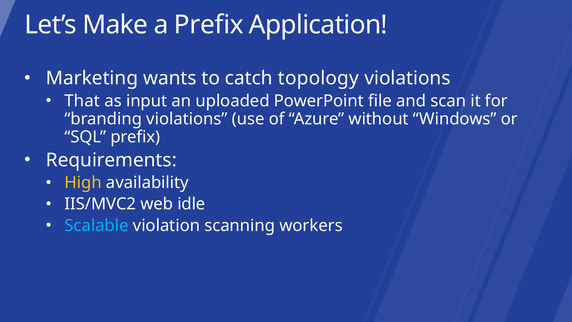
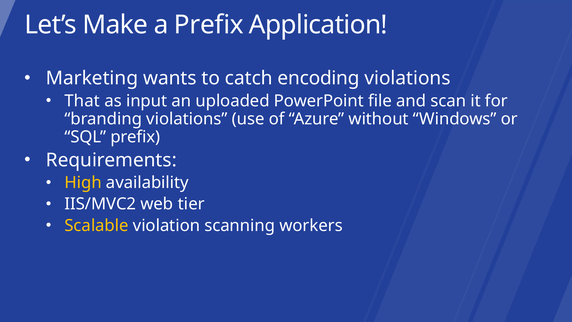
topology: topology -> encoding
idle: idle -> tier
Scalable colour: light blue -> yellow
